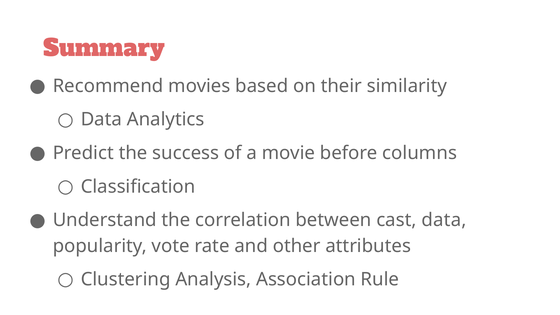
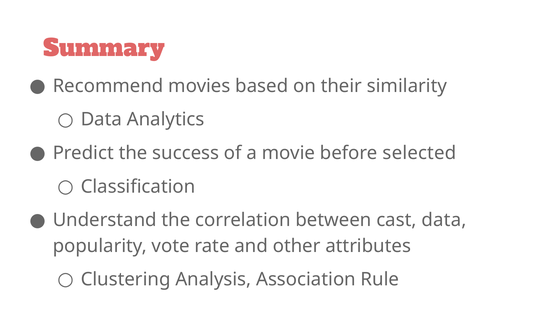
columns: columns -> selected
